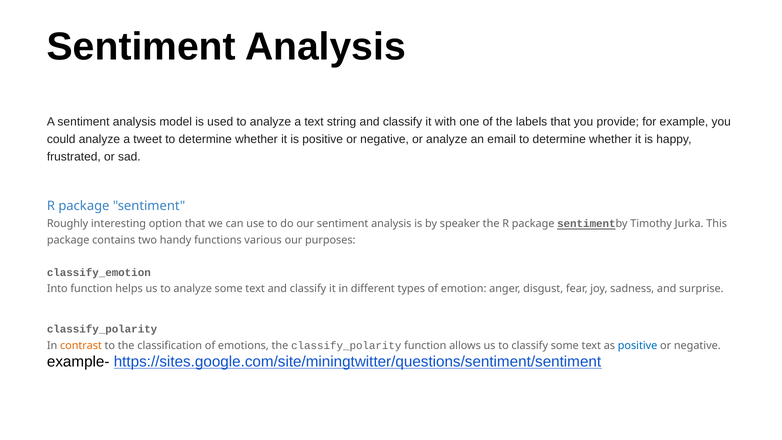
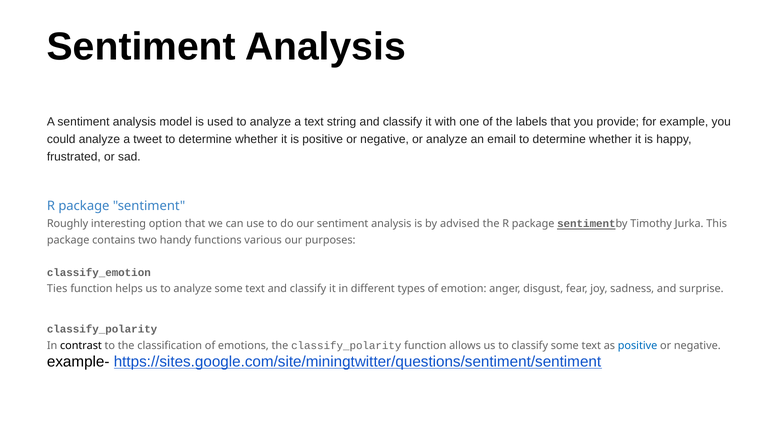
speaker: speaker -> advised
Into: Into -> Ties
contrast colour: orange -> black
